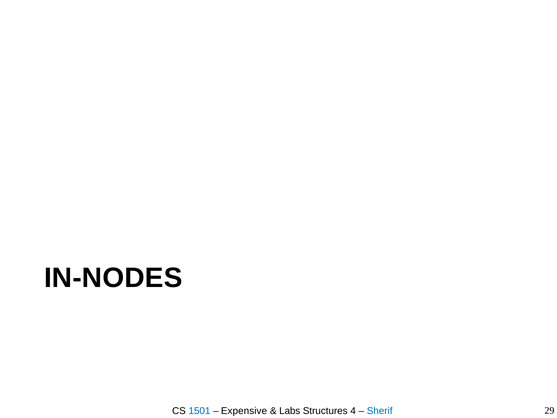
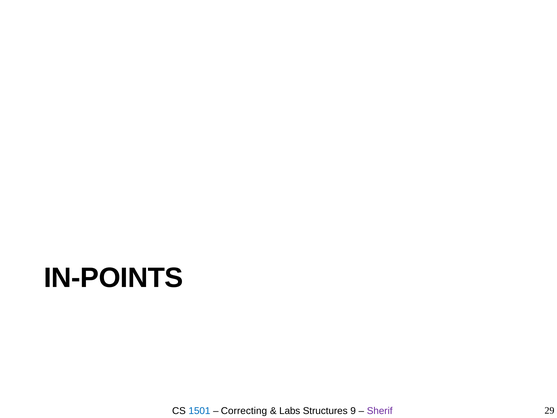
IN-NODES: IN-NODES -> IN-POINTS
Expensive: Expensive -> Correcting
4: 4 -> 9
Sherif colour: blue -> purple
